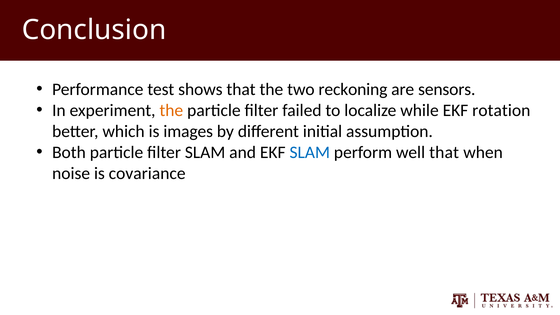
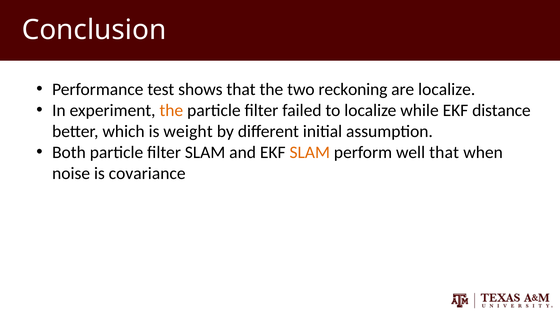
are sensors: sensors -> localize
rotation: rotation -> distance
images: images -> weight
SLAM at (310, 152) colour: blue -> orange
